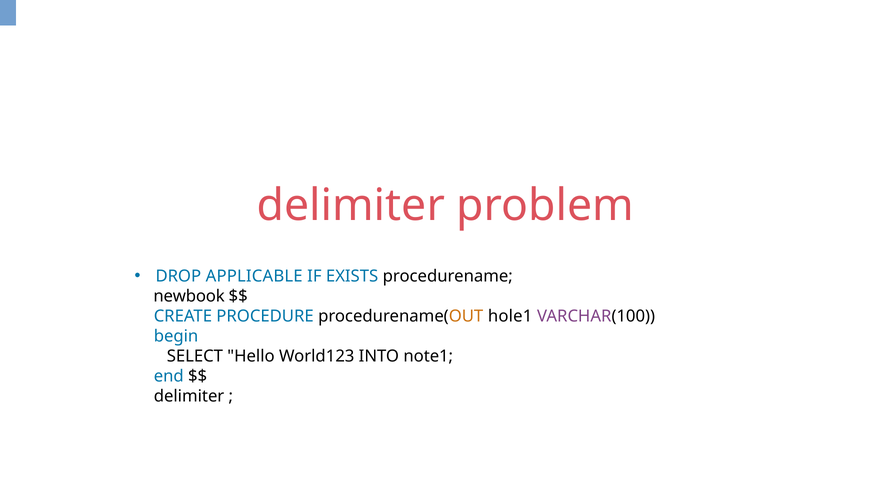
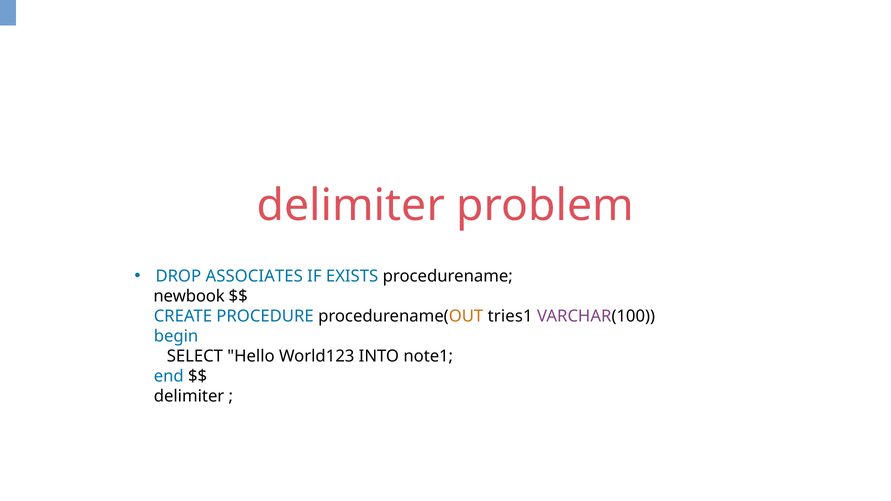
APPLICABLE: APPLICABLE -> ASSOCIATES
hole1: hole1 -> tries1
